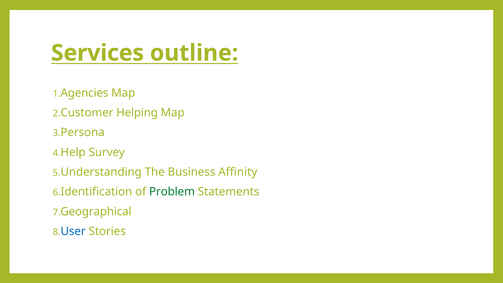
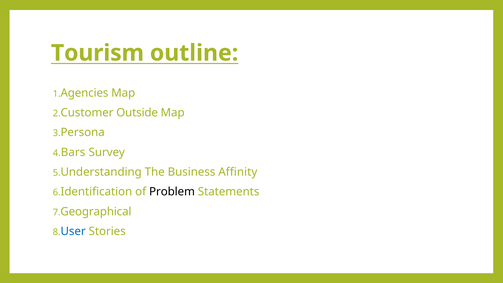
Services: Services -> Tourism
Helping: Helping -> Outside
Help: Help -> Bars
Problem colour: green -> black
